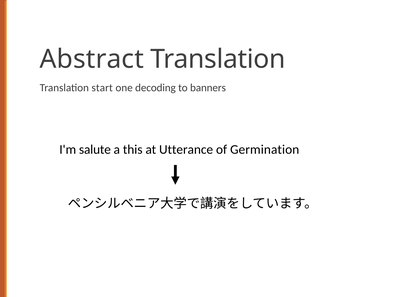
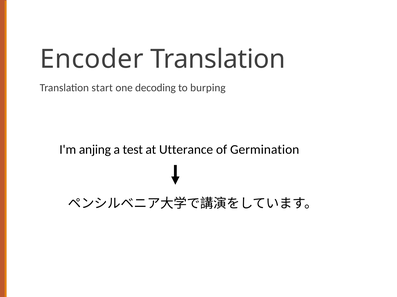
Abstract: Abstract -> Encoder
banners: banners -> burping
salute: salute -> anjing
this: this -> test
